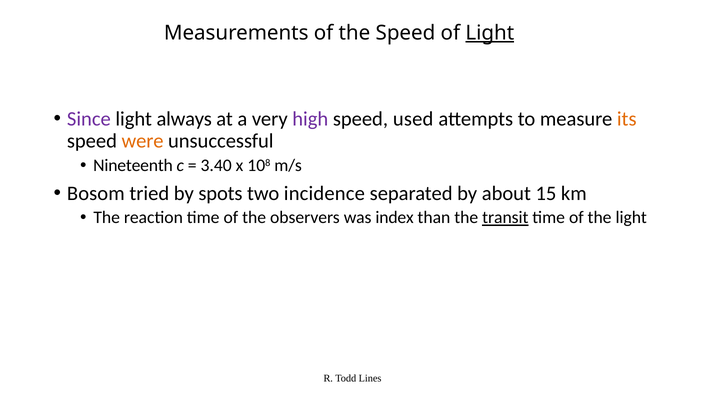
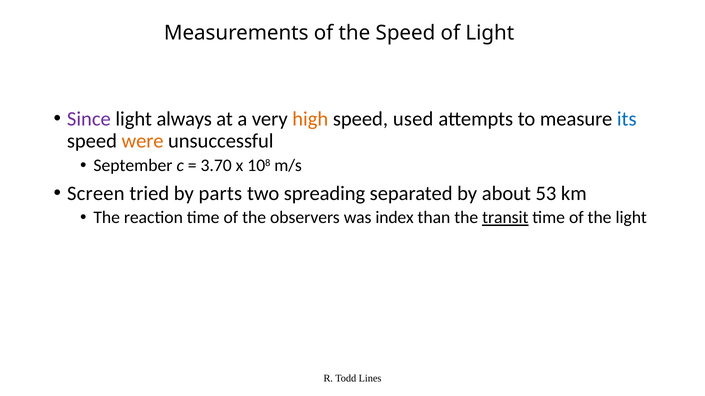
Light at (490, 33) underline: present -> none
high colour: purple -> orange
its colour: orange -> blue
Nineteenth: Nineteenth -> September
3.40: 3.40 -> 3.70
Bosom: Bosom -> Screen
spots: spots -> parts
incidence: incidence -> spreading
15: 15 -> 53
